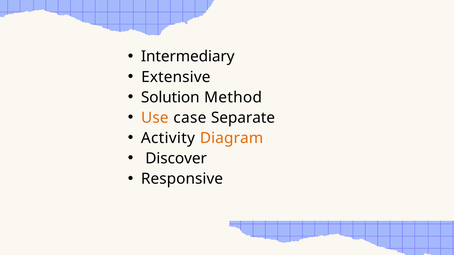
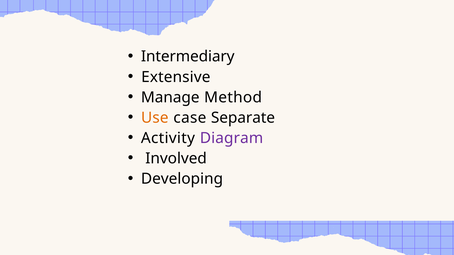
Solution: Solution -> Manage
Diagram colour: orange -> purple
Discover: Discover -> Involved
Responsive: Responsive -> Developing
